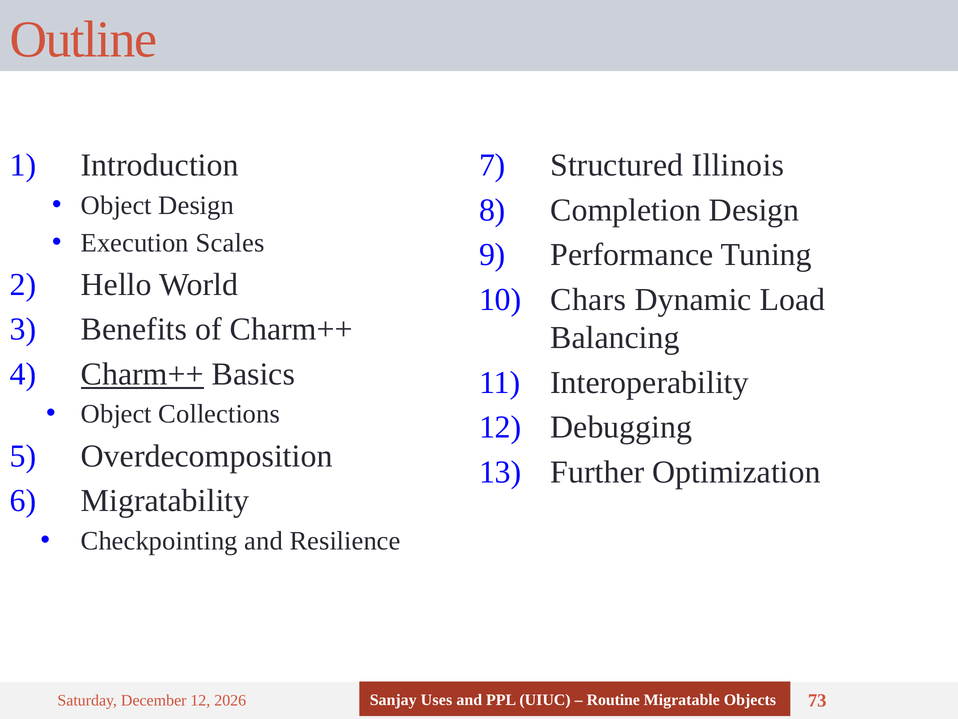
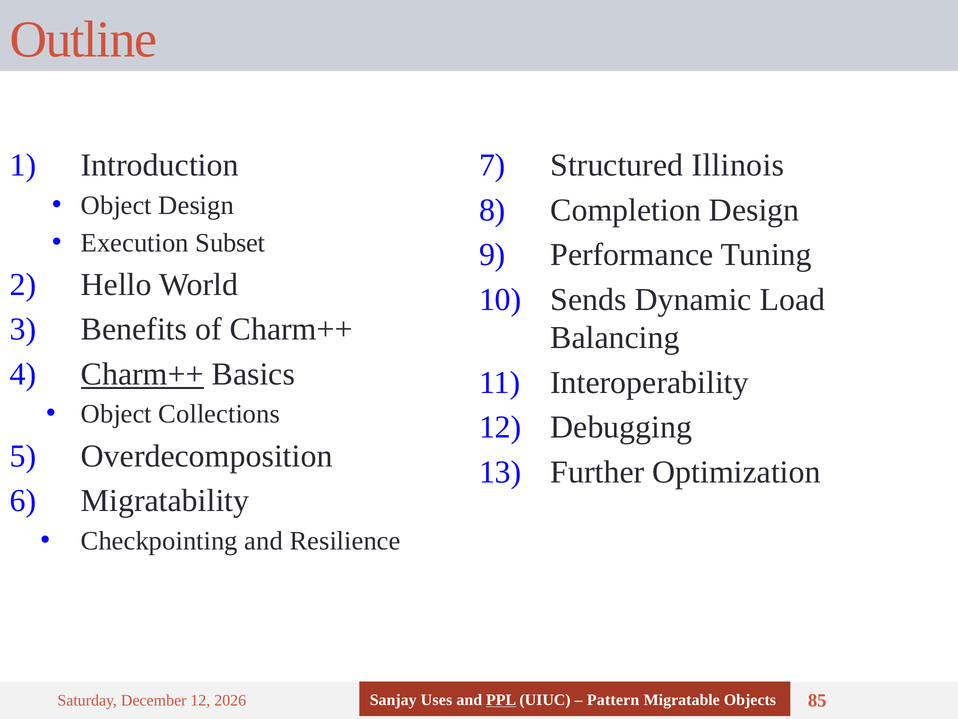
Scales: Scales -> Subset
Chars: Chars -> Sends
PPL underline: none -> present
Routine: Routine -> Pattern
73: 73 -> 85
